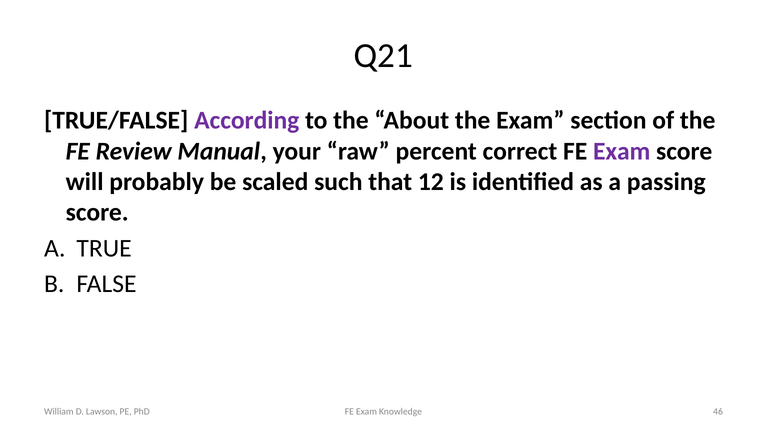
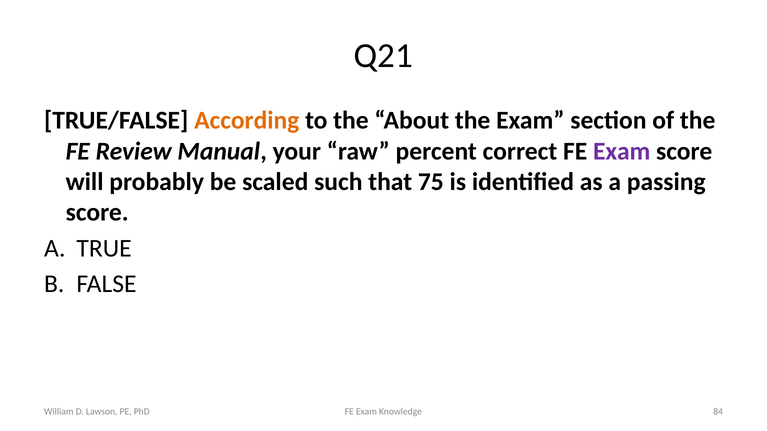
According colour: purple -> orange
12: 12 -> 75
46: 46 -> 84
